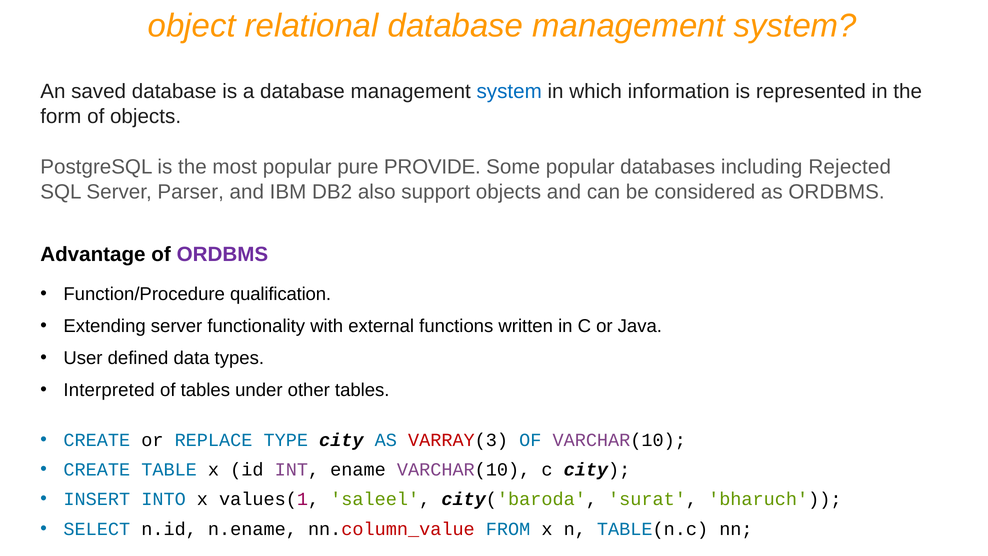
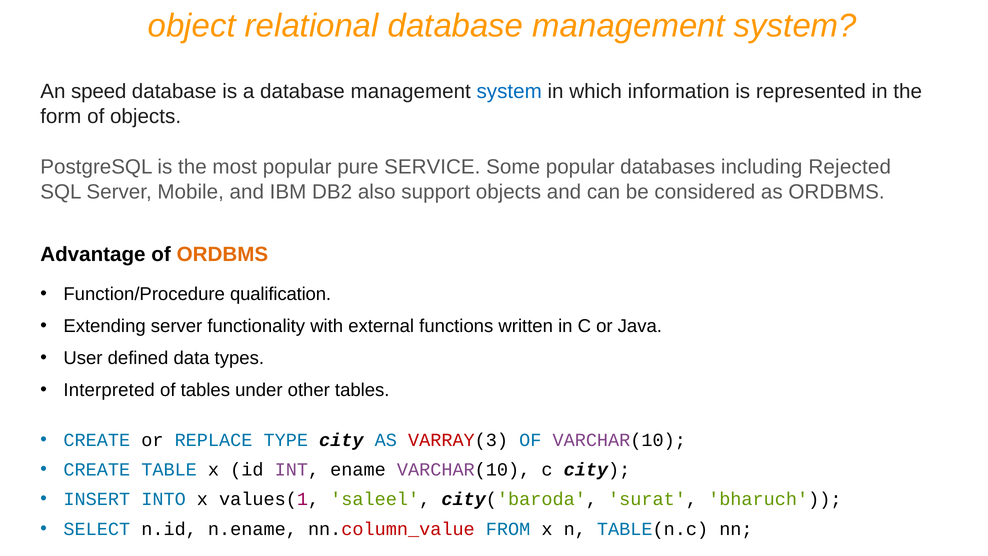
saved: saved -> speed
PROVIDE: PROVIDE -> SERVICE
Parser: Parser -> Mobile
ORDBMS at (222, 254) colour: purple -> orange
